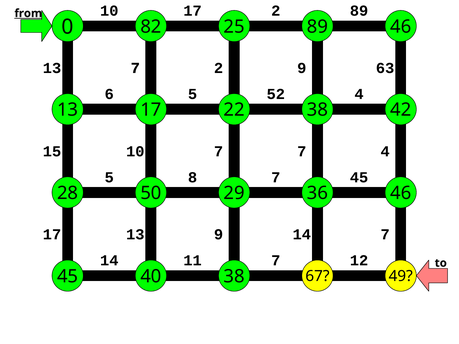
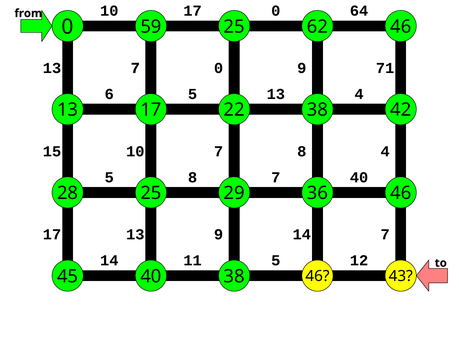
10 2: 2 -> 0
17 89: 89 -> 64
from underline: present -> none
82: 82 -> 59
25 89: 89 -> 62
2 at (219, 68): 2 -> 0
63: 63 -> 71
5 52: 52 -> 13
10 7: 7 -> 8
7 45: 45 -> 40
28 50: 50 -> 25
11 7: 7 -> 5
67 at (317, 276): 67 -> 46
49: 49 -> 43
